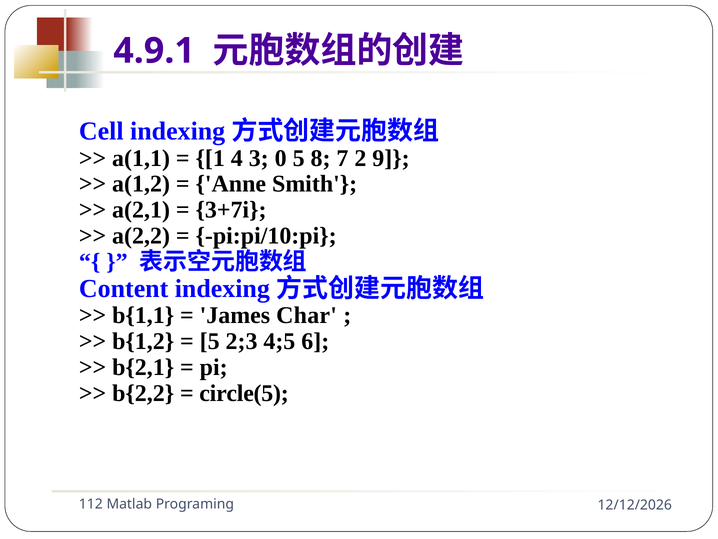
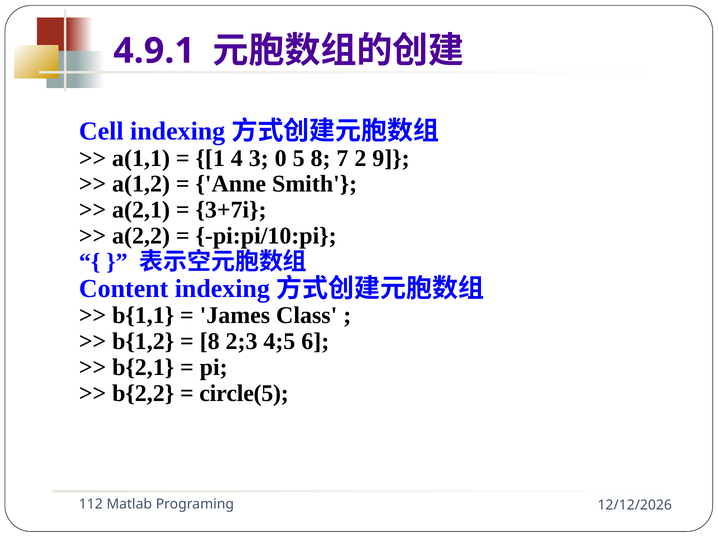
Char: Char -> Class
5 at (210, 341): 5 -> 8
